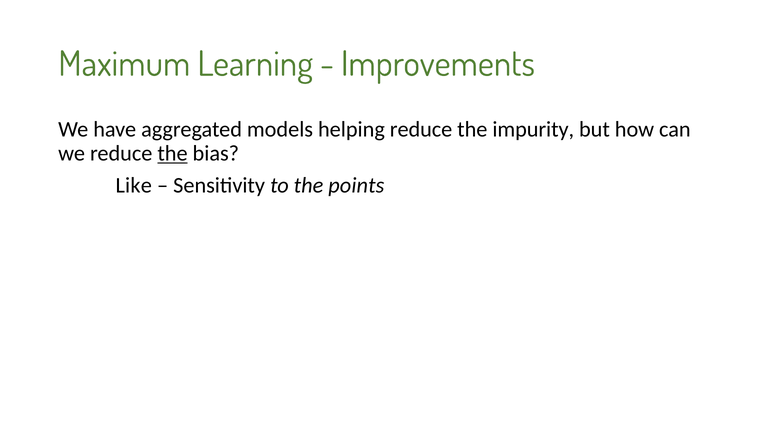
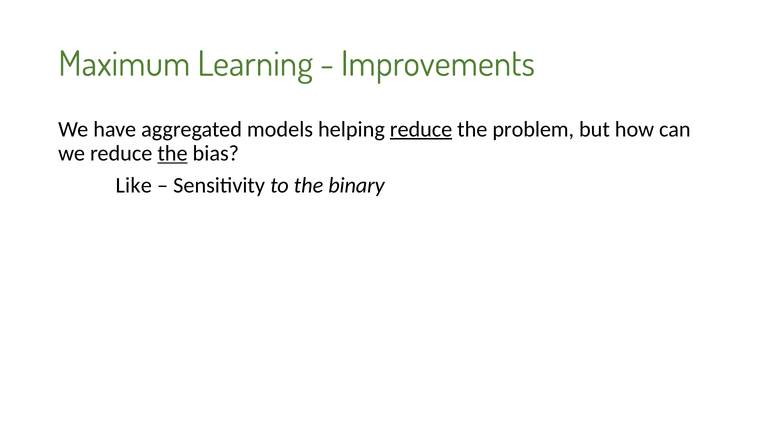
reduce at (421, 129) underline: none -> present
impurity: impurity -> problem
points: points -> binary
